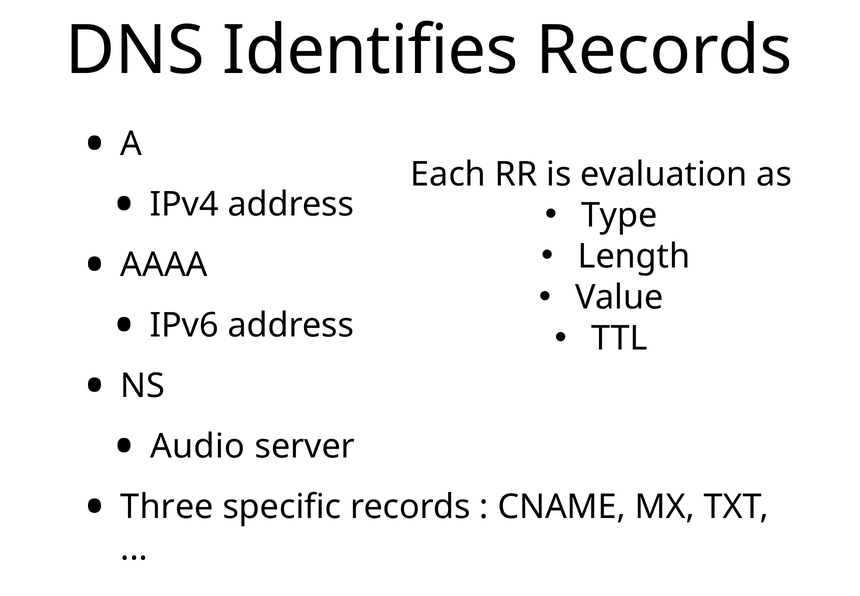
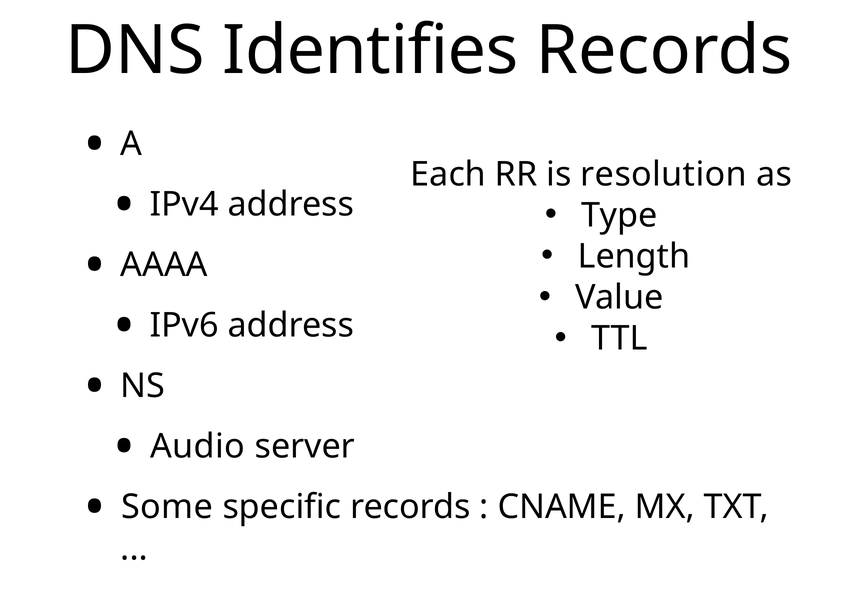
evaluation: evaluation -> resolution
Three: Three -> Some
